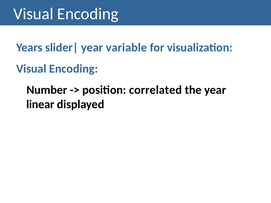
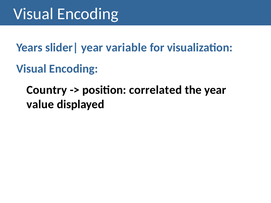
Number: Number -> Country
linear: linear -> value
